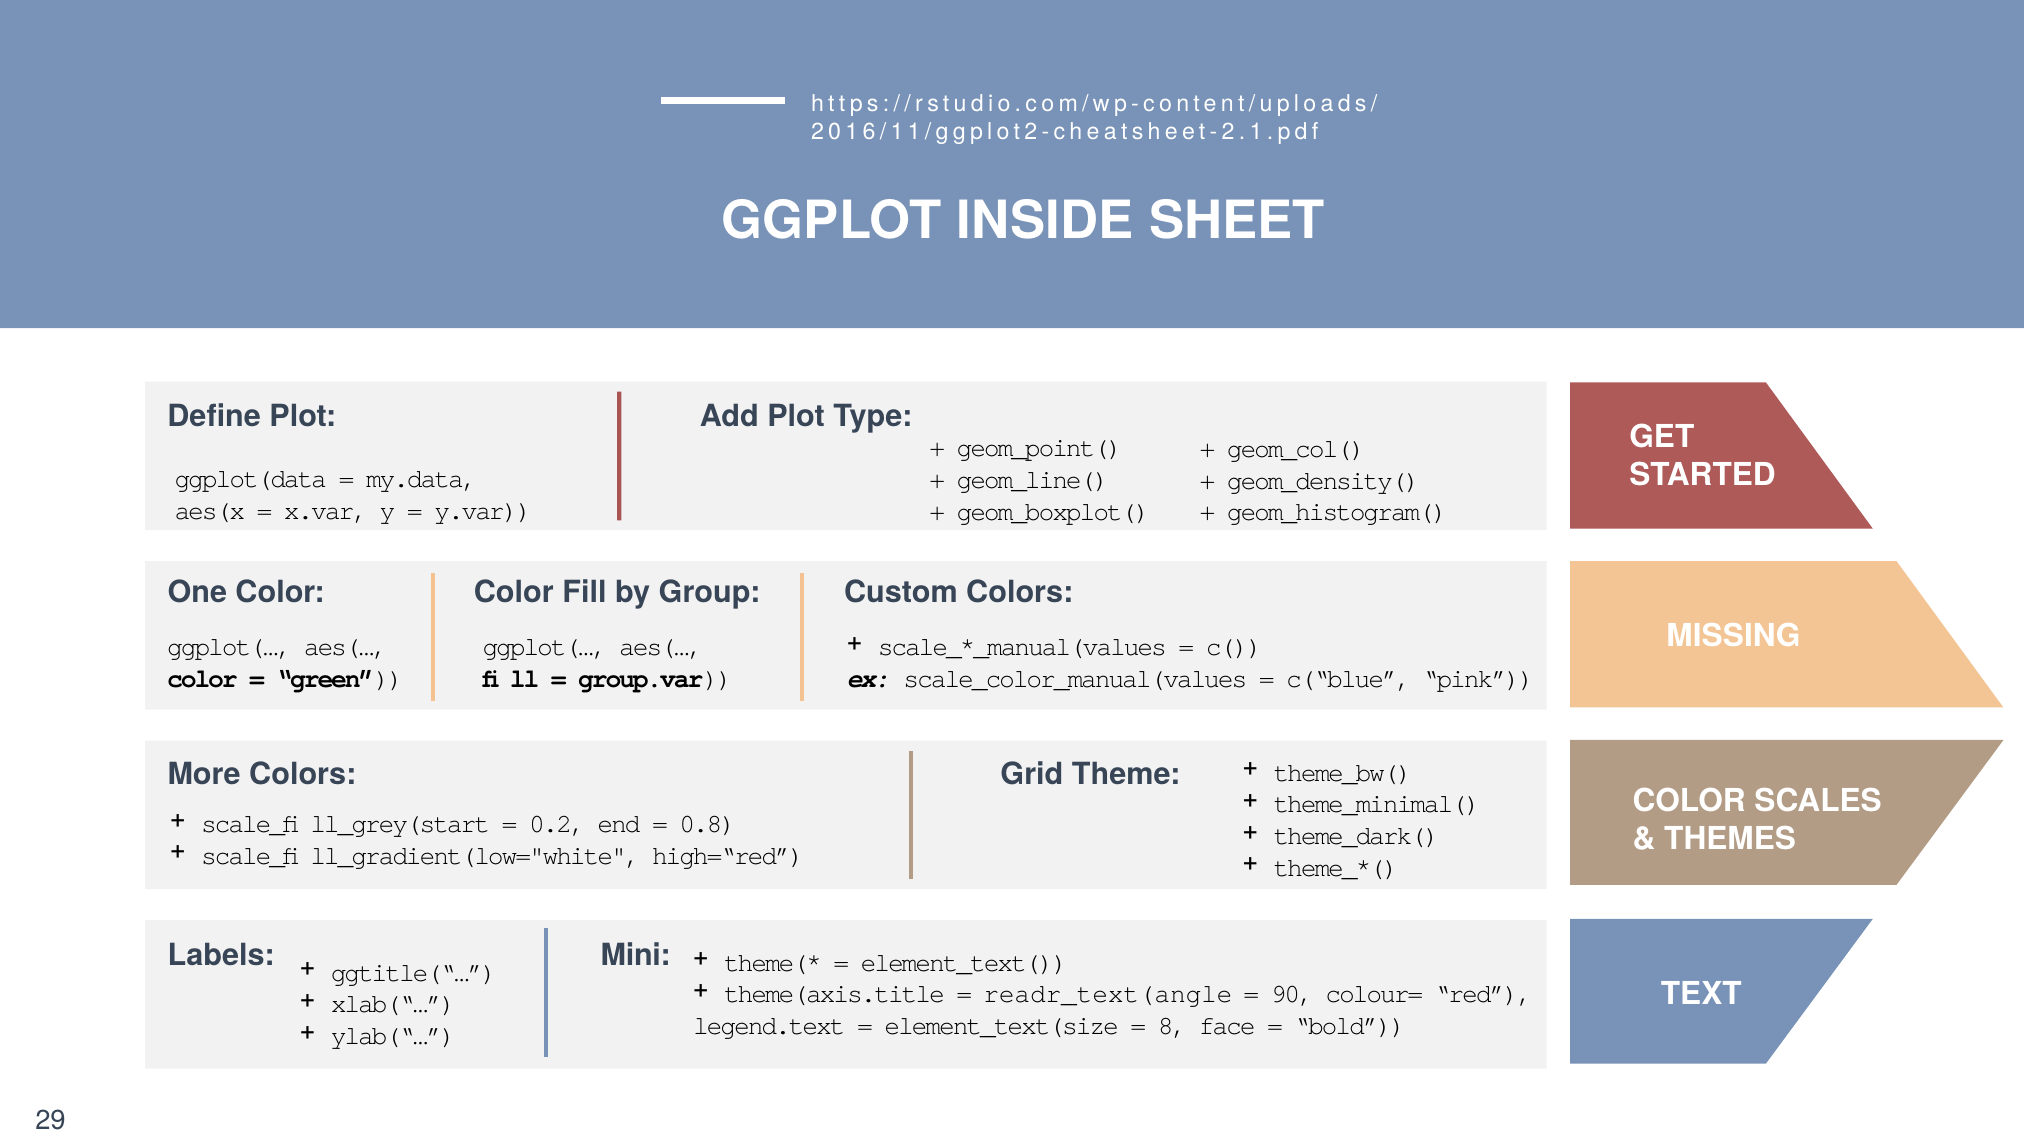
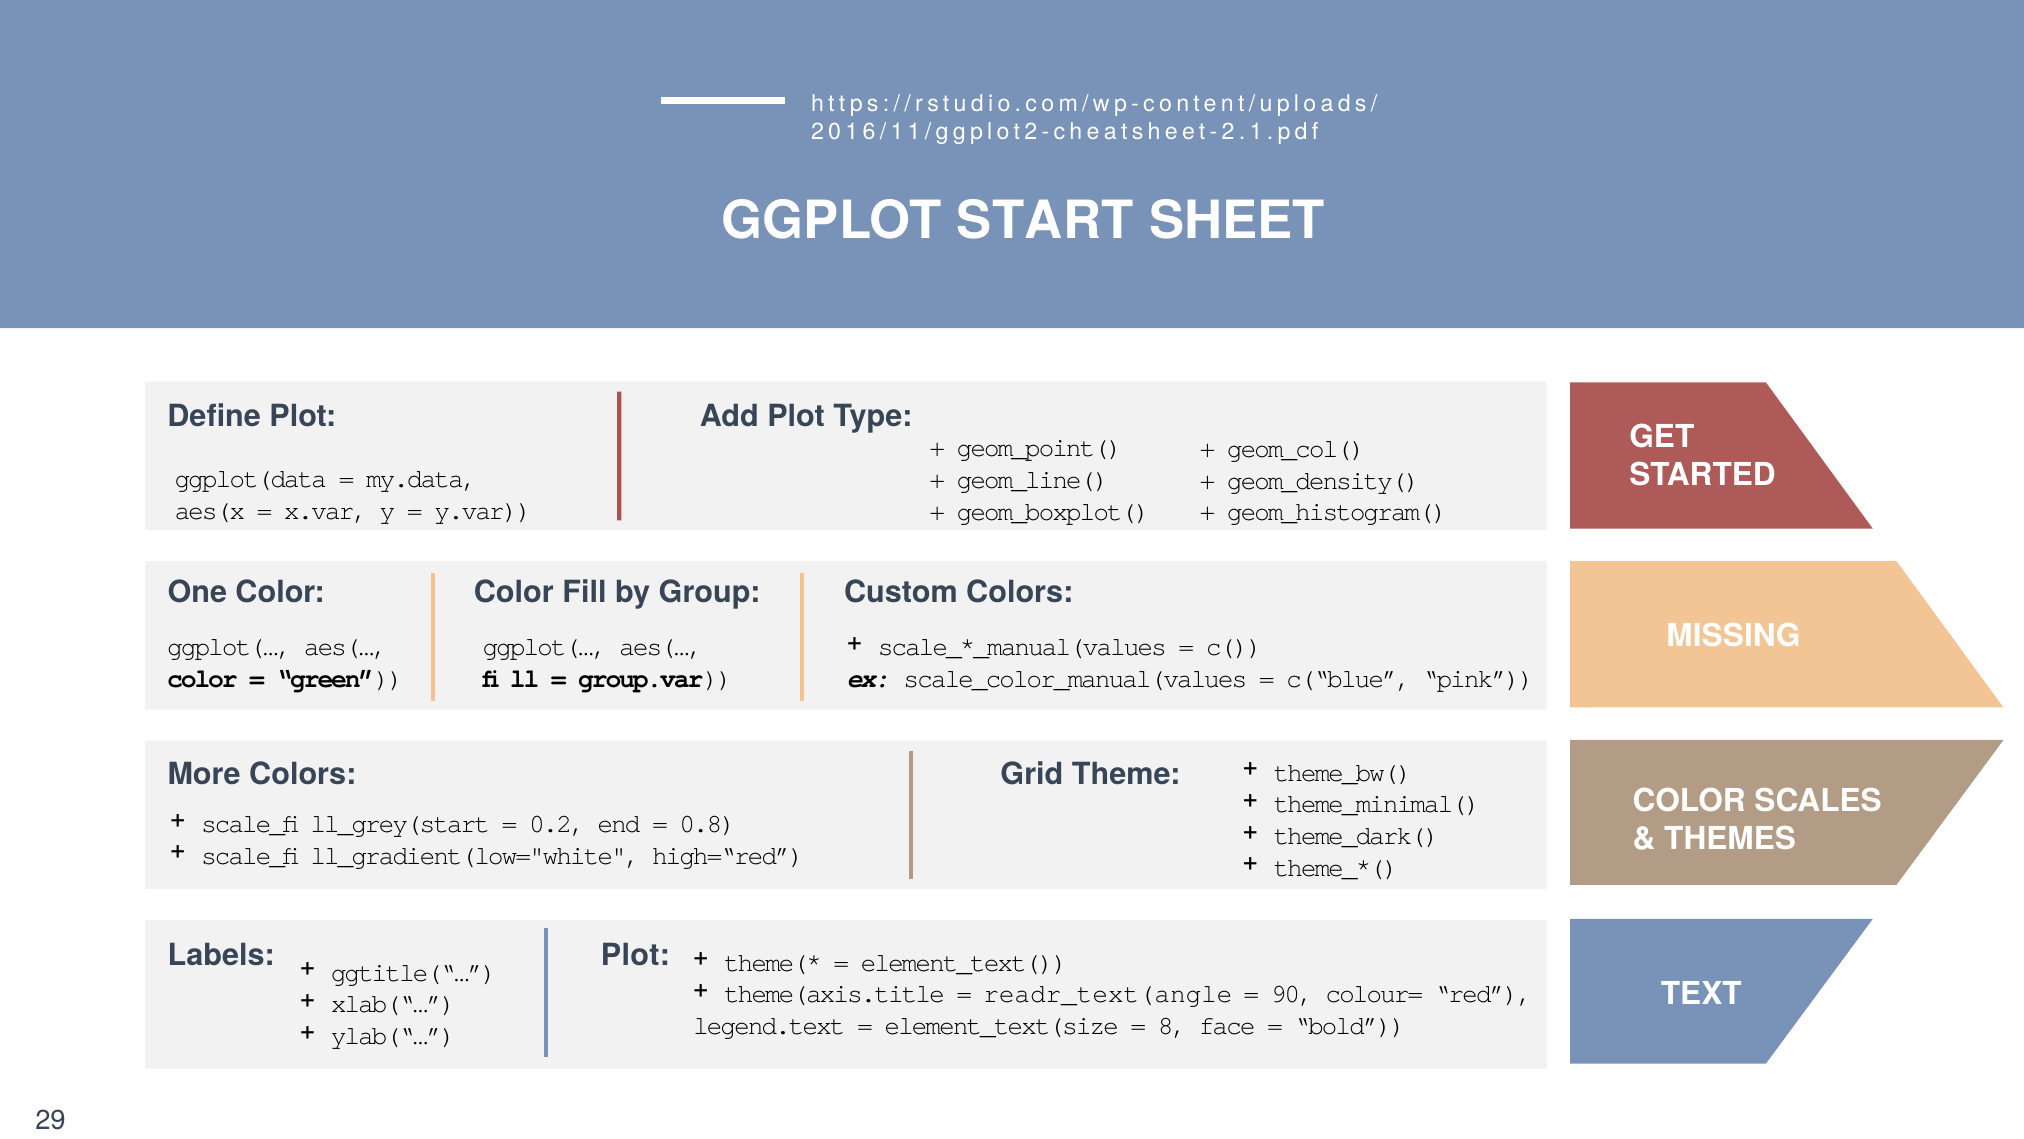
INSIDE: INSIDE -> START
Mini at (636, 955): Mini -> Plot
